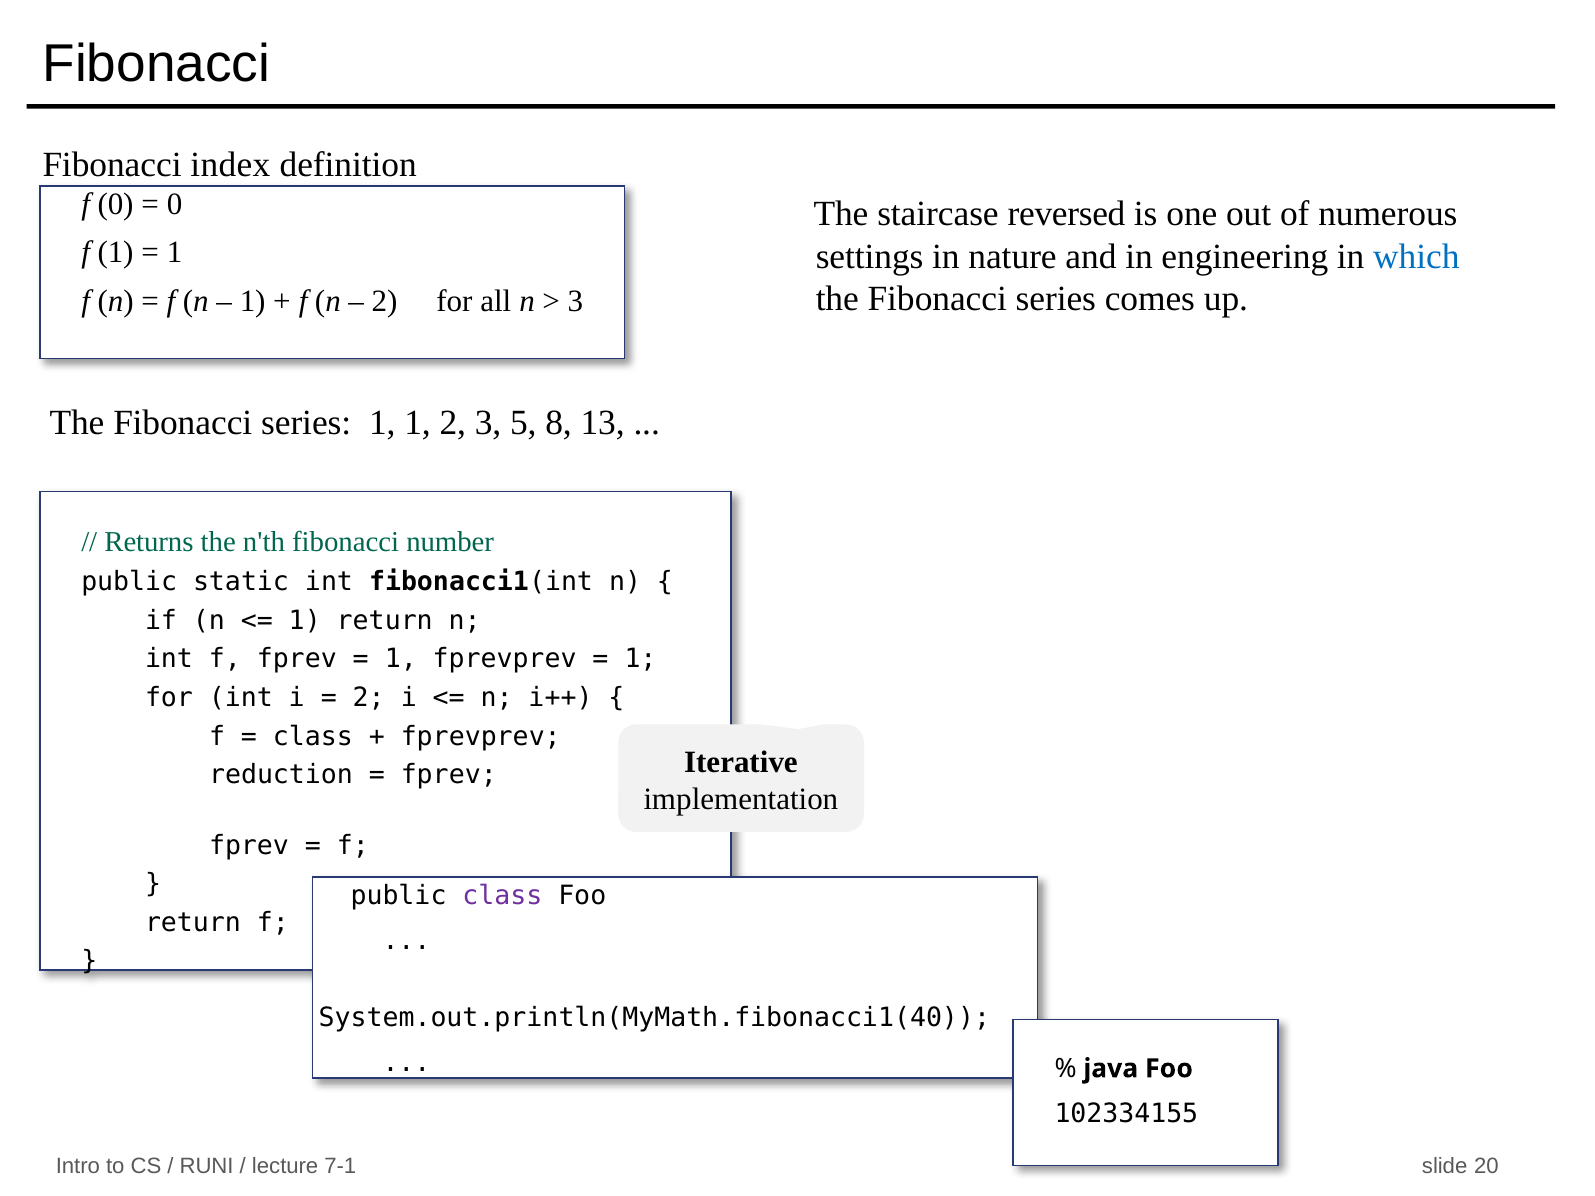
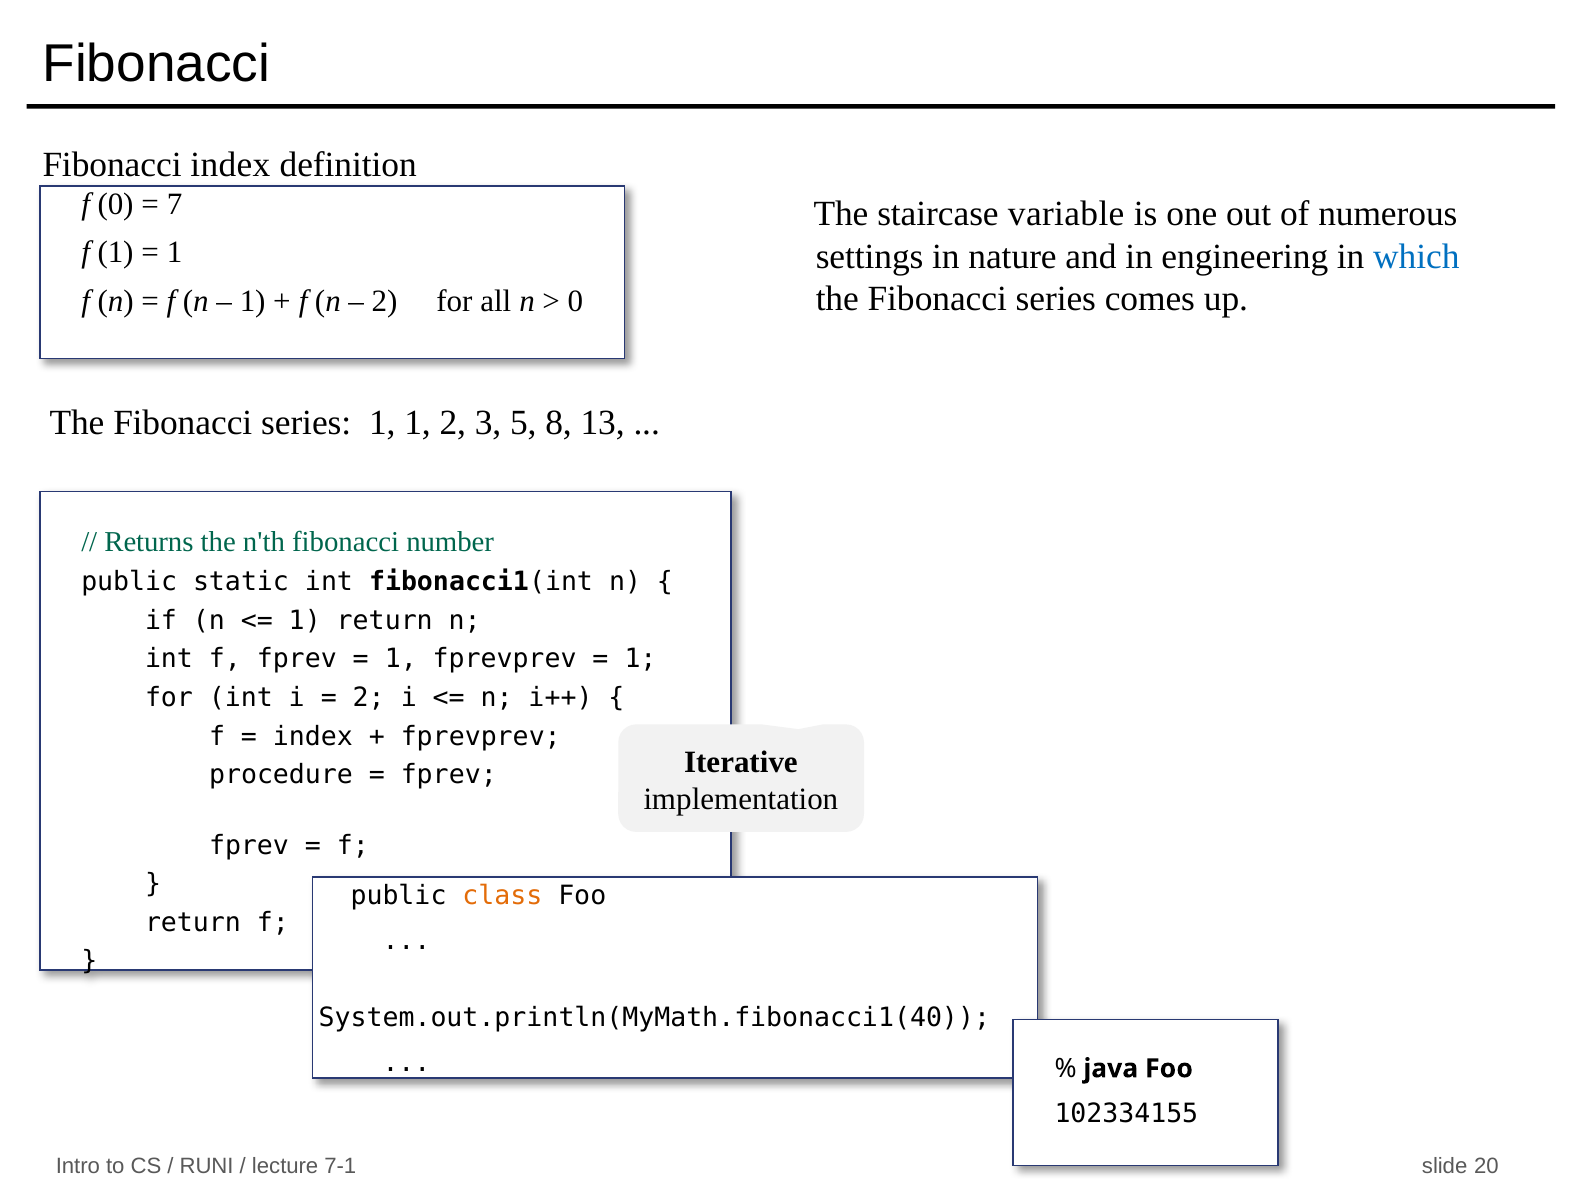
0 at (175, 205): 0 -> 7
reversed: reversed -> variable
3 at (575, 301): 3 -> 0
class at (313, 736): class -> index
reduction: reduction -> procedure
class at (502, 896) colour: purple -> orange
